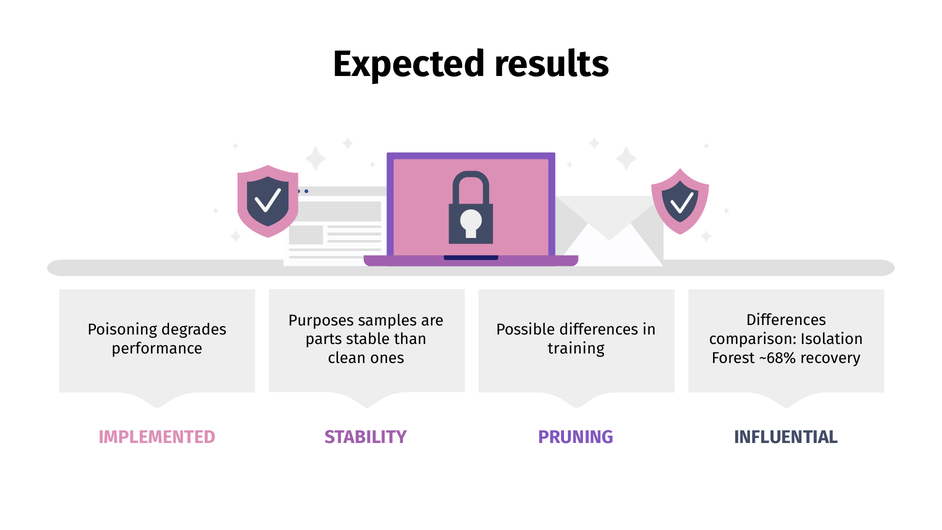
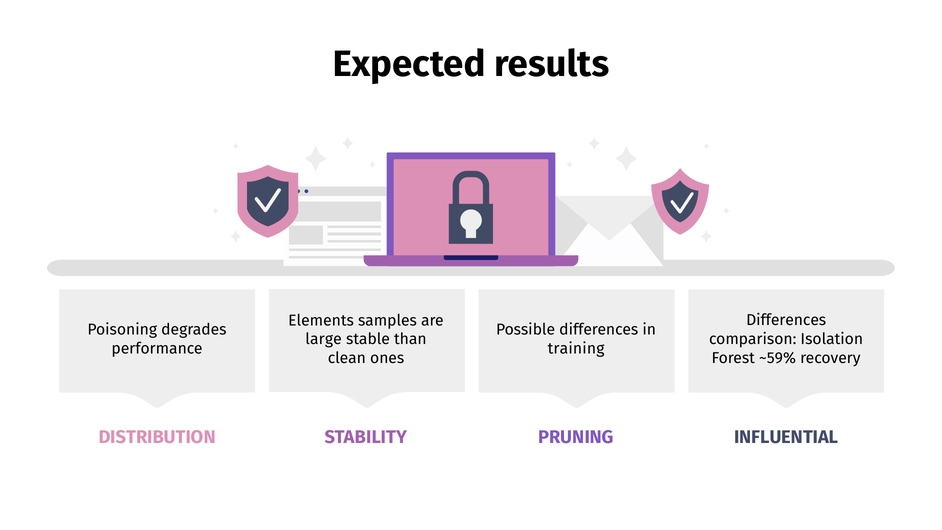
Purposes: Purposes -> Elements
parts: parts -> large
~68%: ~68% -> ~59%
IMPLEMENTED: IMPLEMENTED -> DISTRIBUTION
